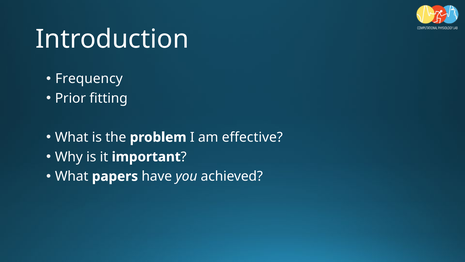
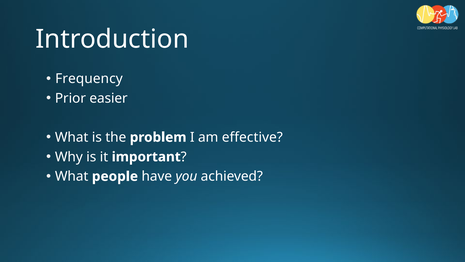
fitting: fitting -> easier
papers: papers -> people
